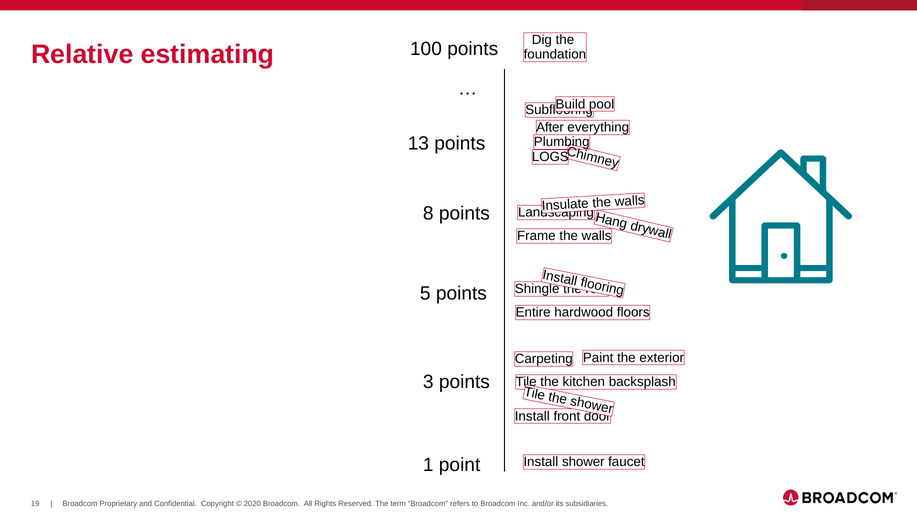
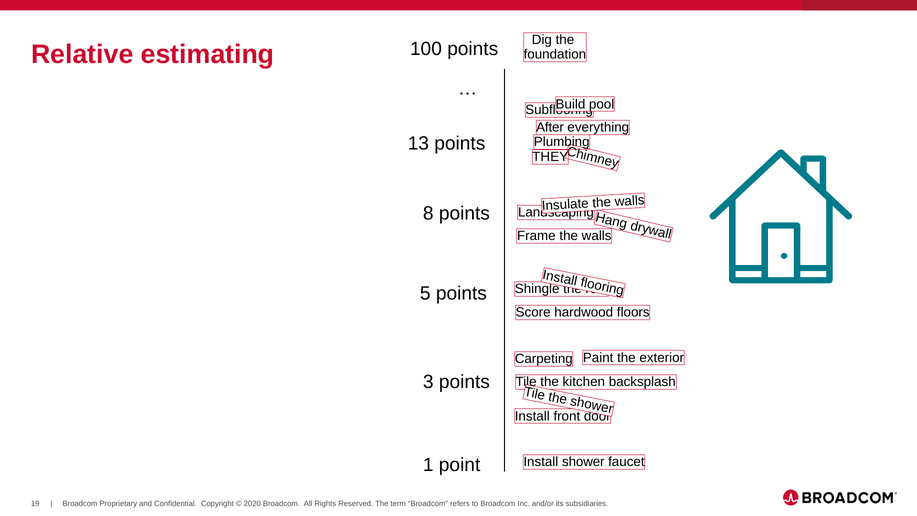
LOGS: LOGS -> THEY
Entire: Entire -> Score
